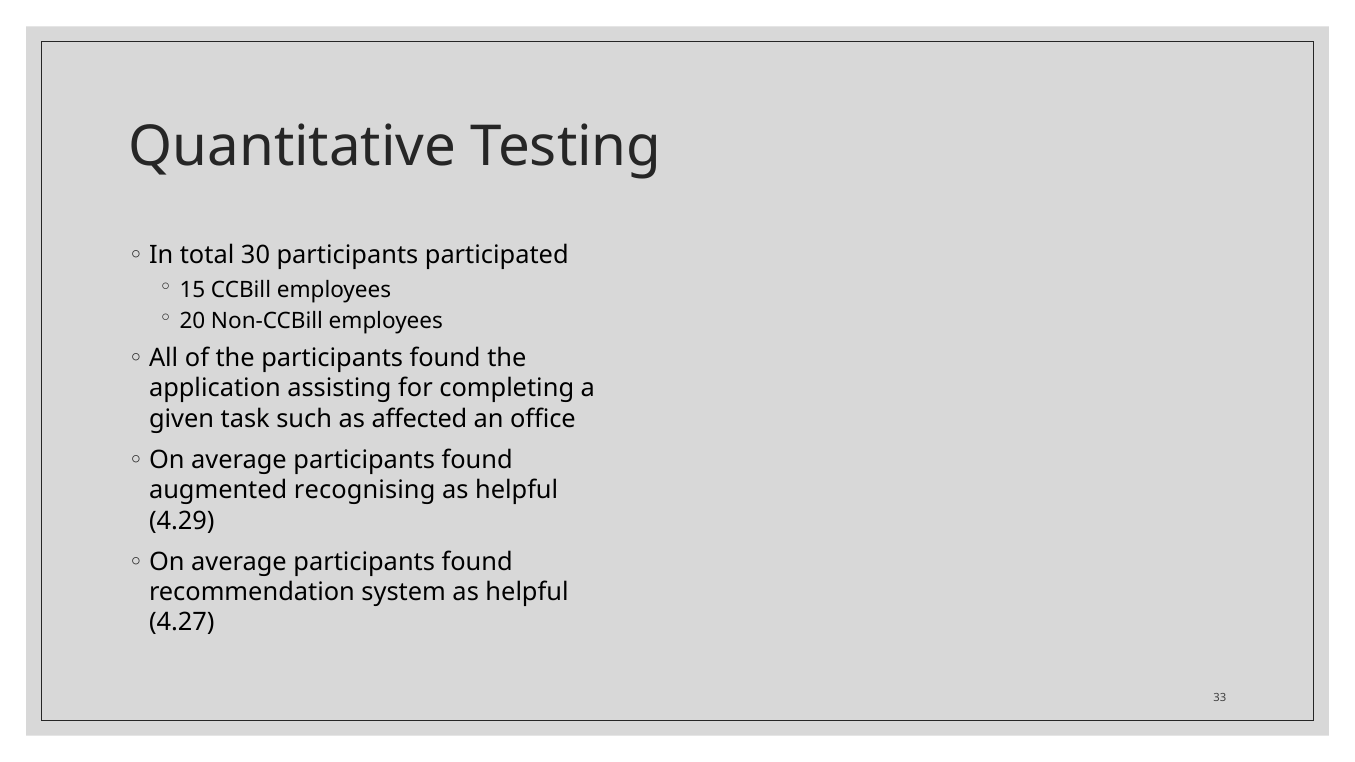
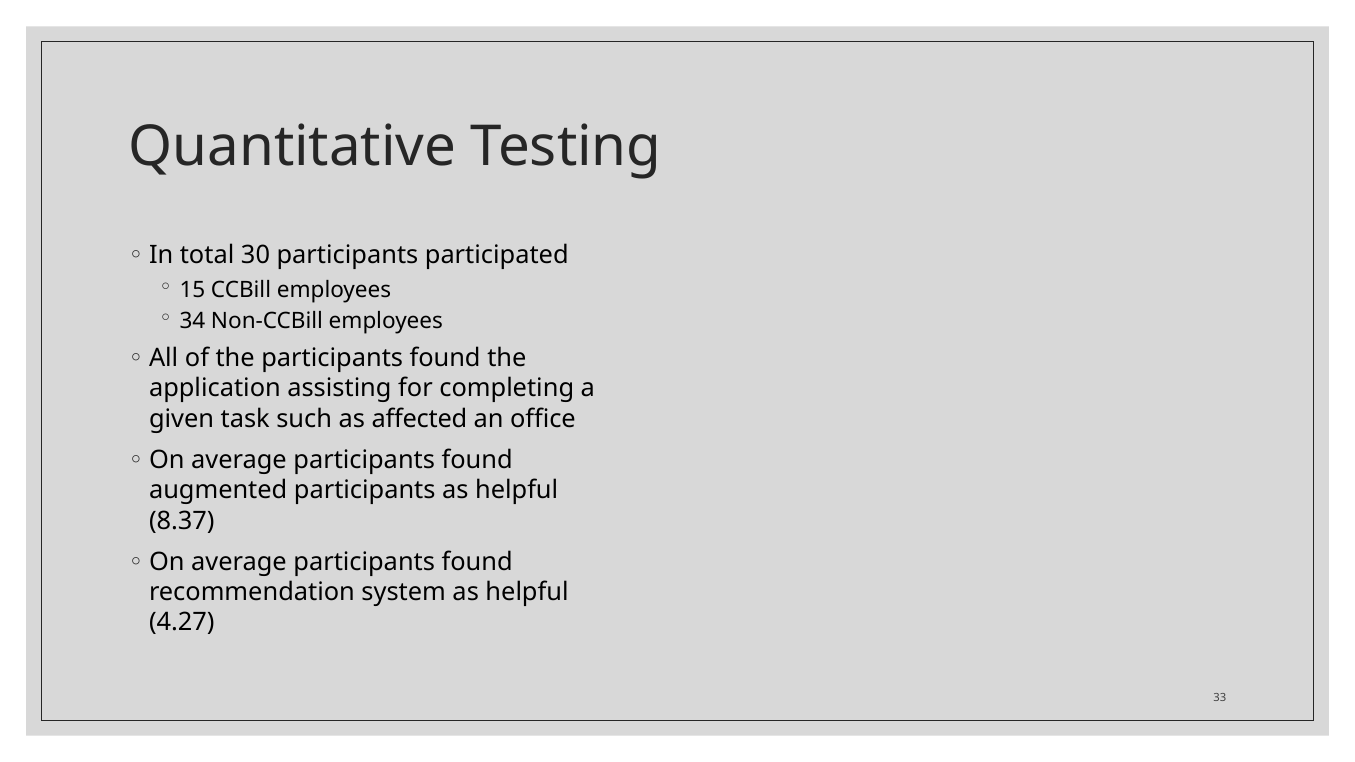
20: 20 -> 34
augmented recognising: recognising -> participants
4.29: 4.29 -> 8.37
